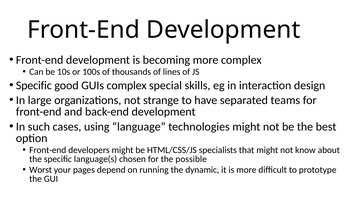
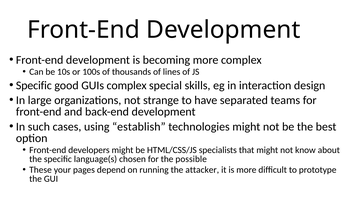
language: language -> establish
Worst: Worst -> These
dynamic: dynamic -> attacker
